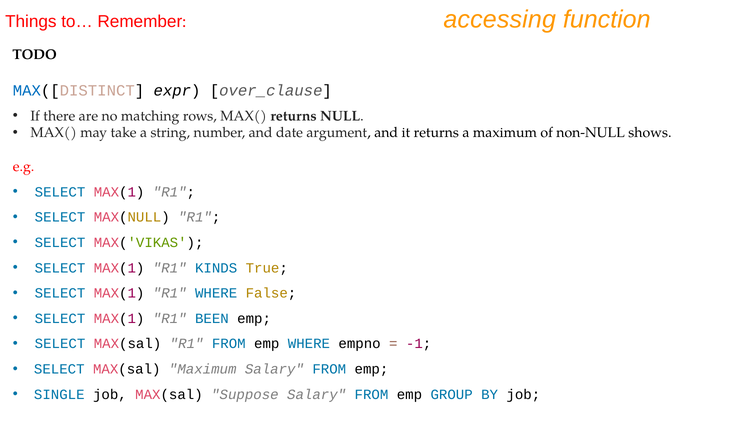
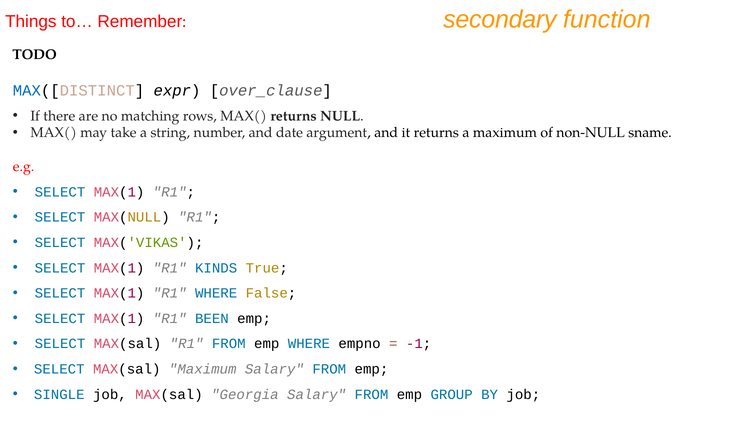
accessing: accessing -> secondary
shows: shows -> sname
Suppose: Suppose -> Georgia
